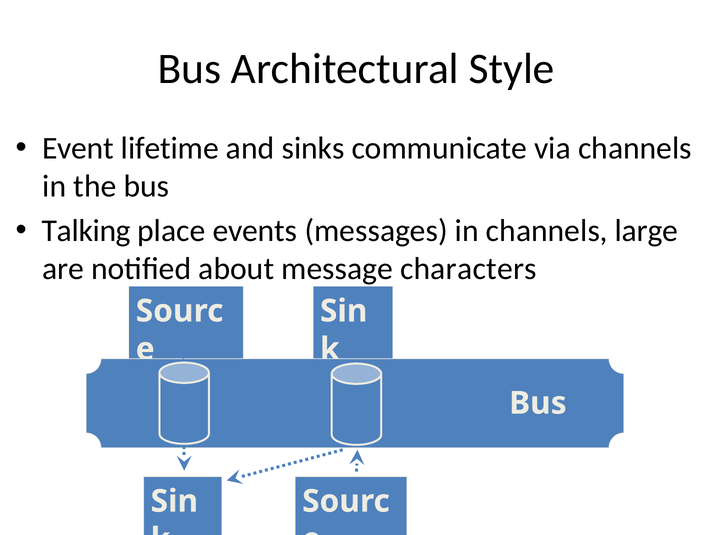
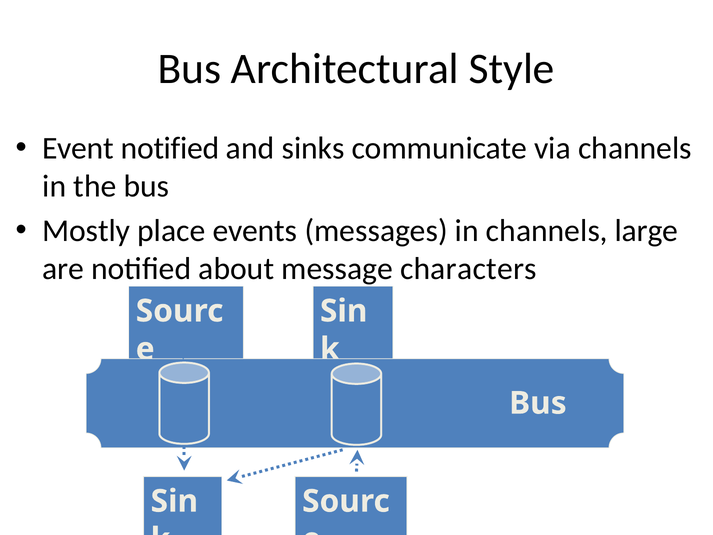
Event lifetime: lifetime -> notified
Talking: Talking -> Mostly
